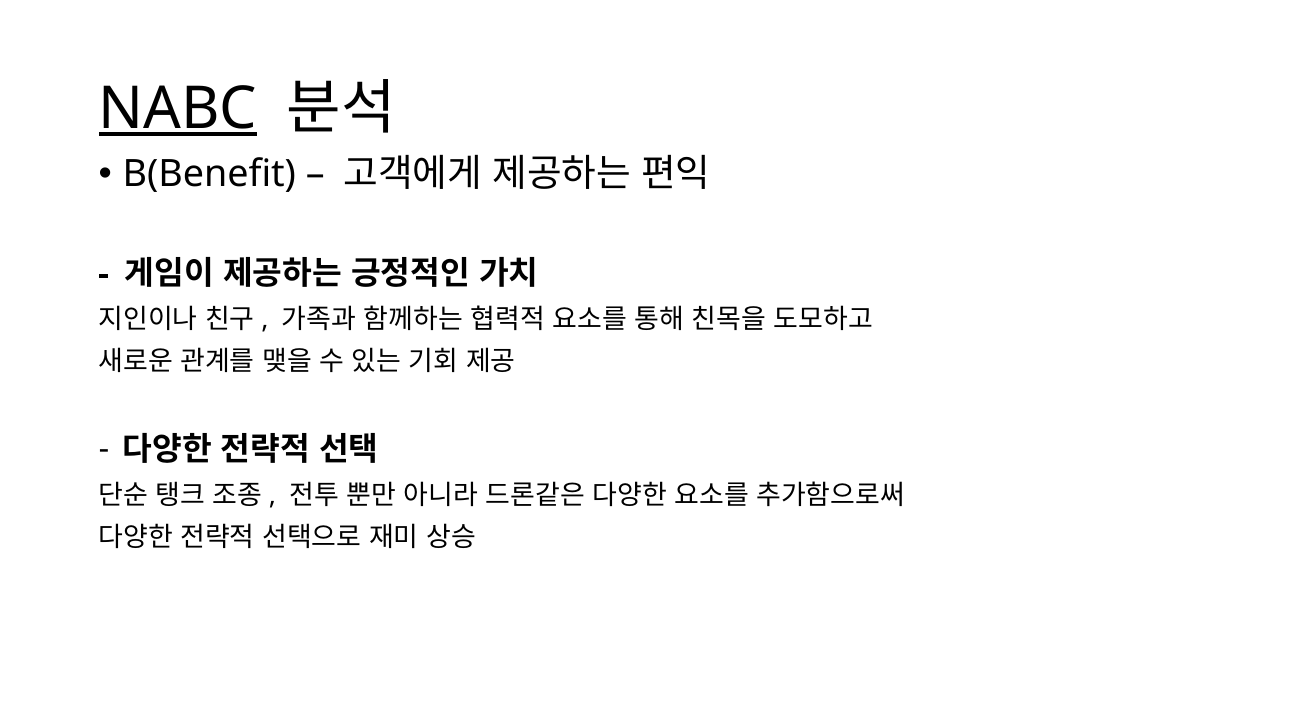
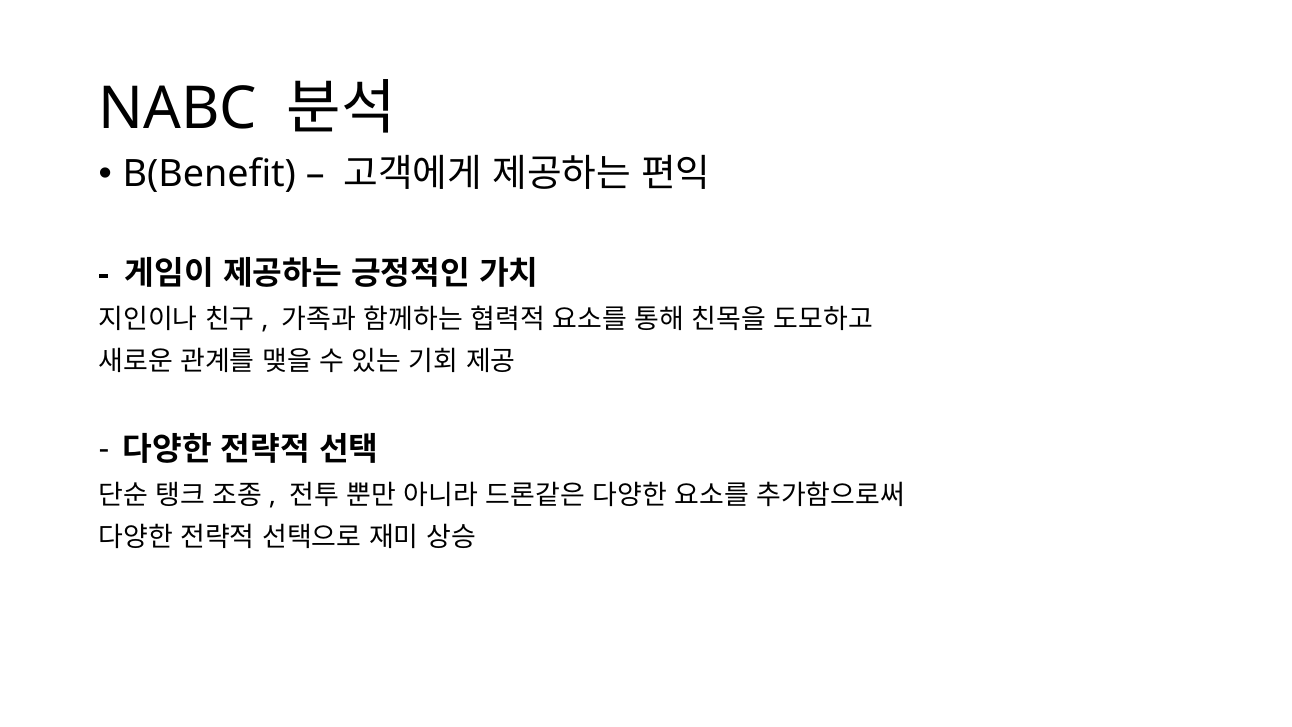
NABC underline: present -> none
